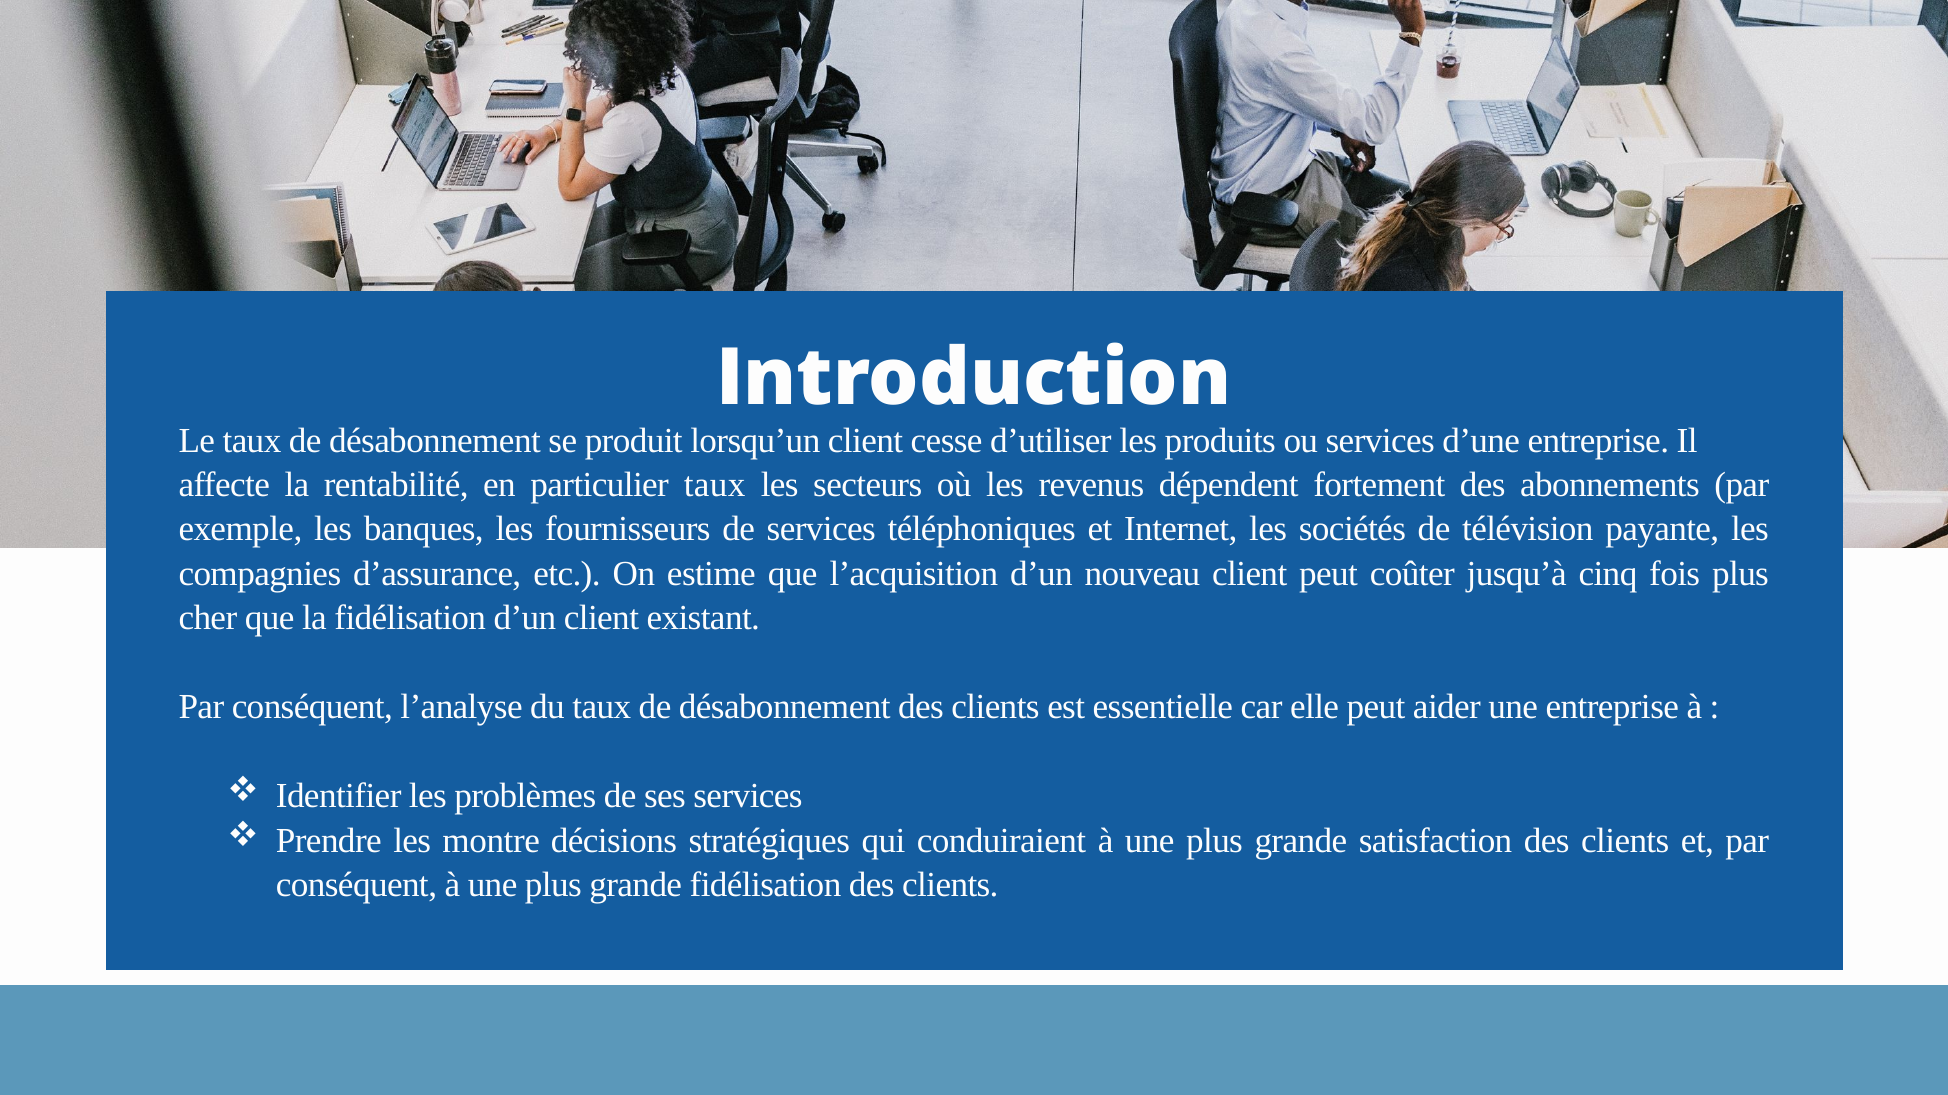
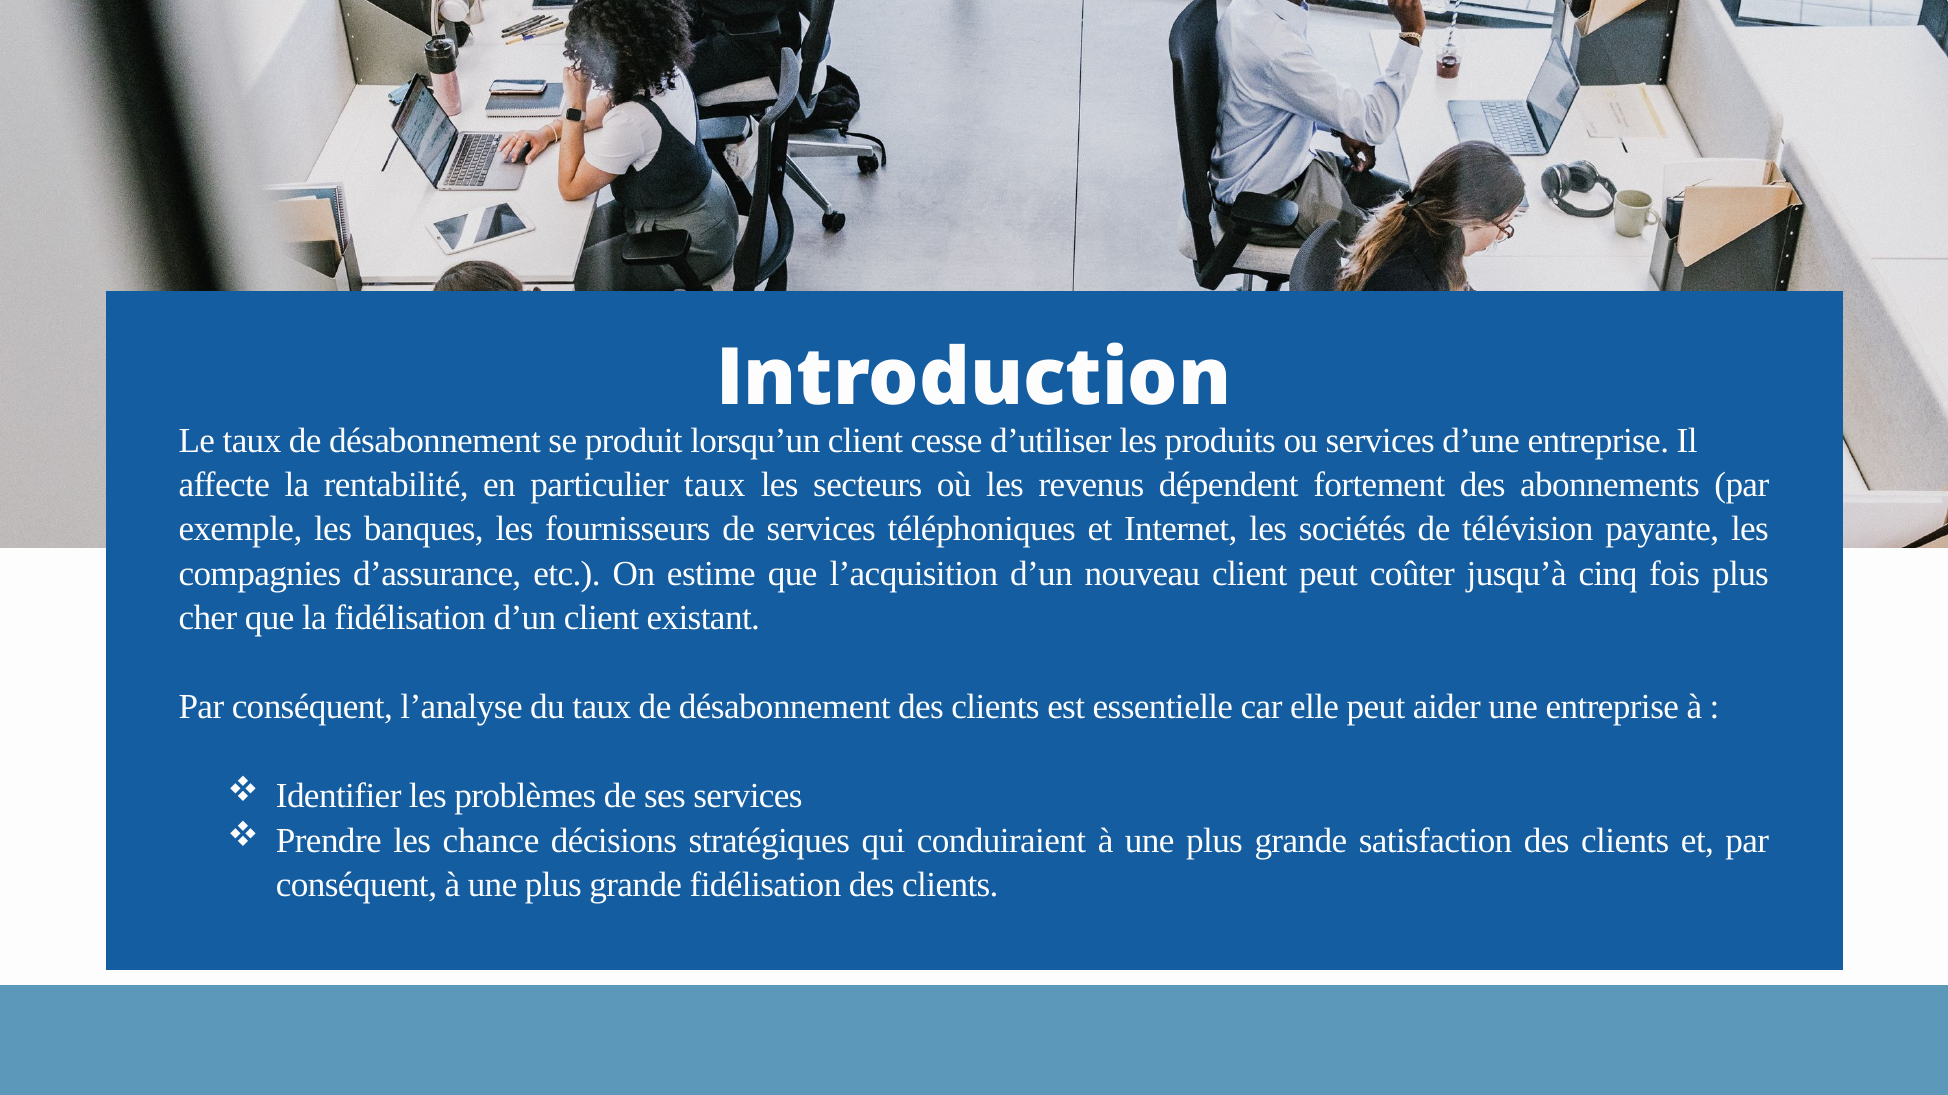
montre: montre -> chance
